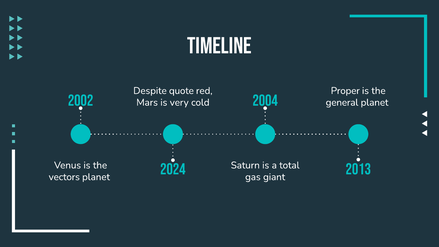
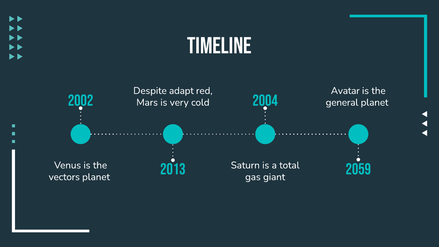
quote: quote -> adapt
Proper: Proper -> Avatar
2024: 2024 -> 2013
2013: 2013 -> 2059
